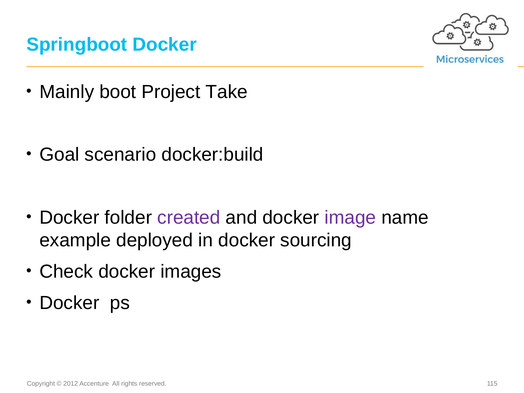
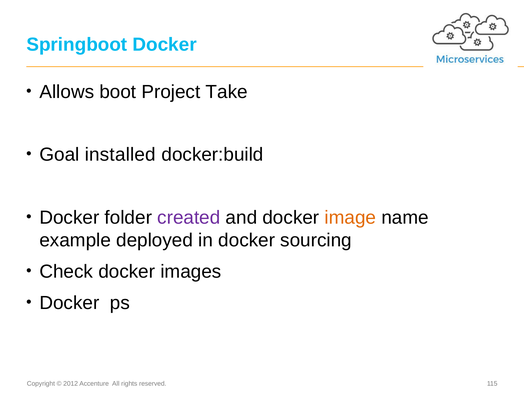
Mainly: Mainly -> Allows
scenario: scenario -> installed
image colour: purple -> orange
